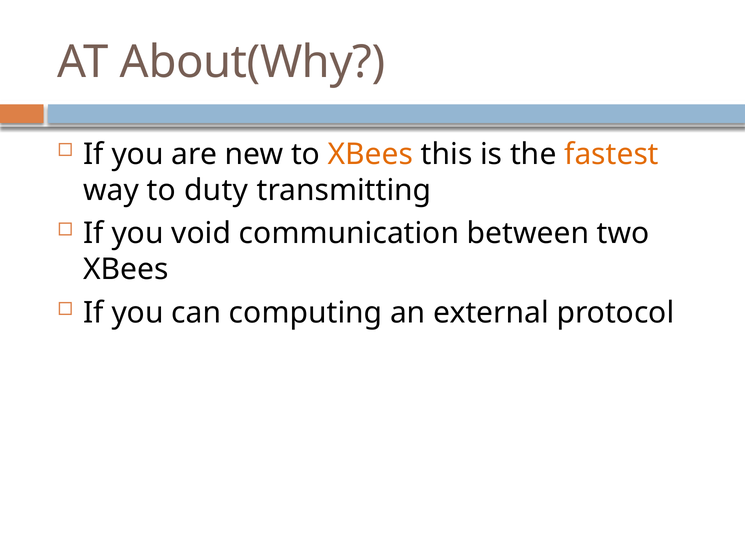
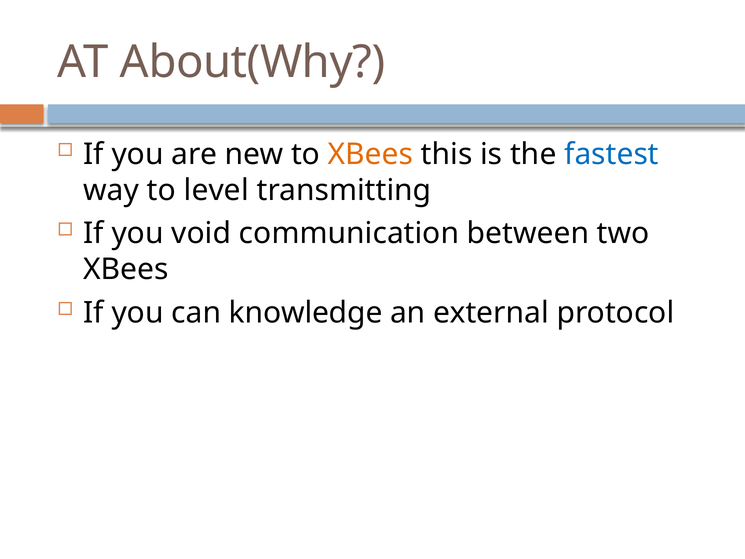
fastest colour: orange -> blue
duty: duty -> level
computing: computing -> knowledge
